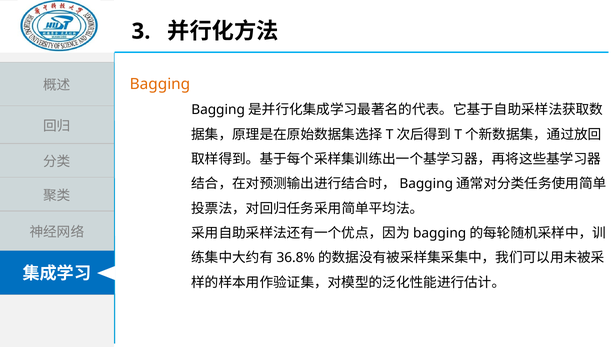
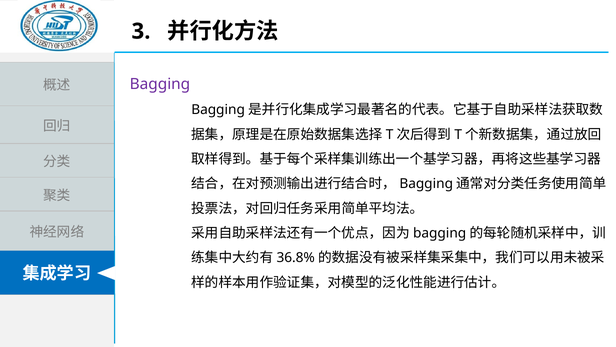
Bagging colour: orange -> purple
